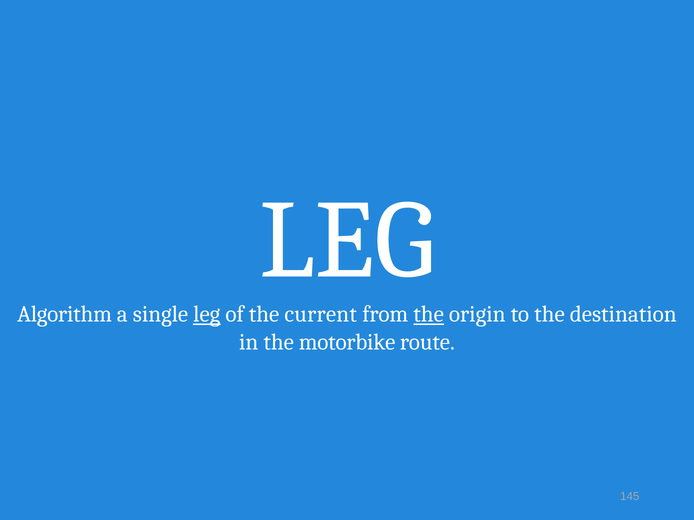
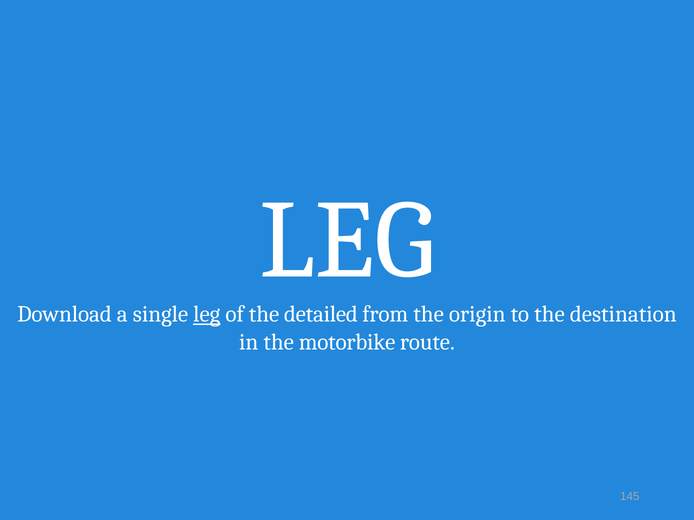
Algorithm: Algorithm -> Download
current: current -> detailed
the at (429, 314) underline: present -> none
